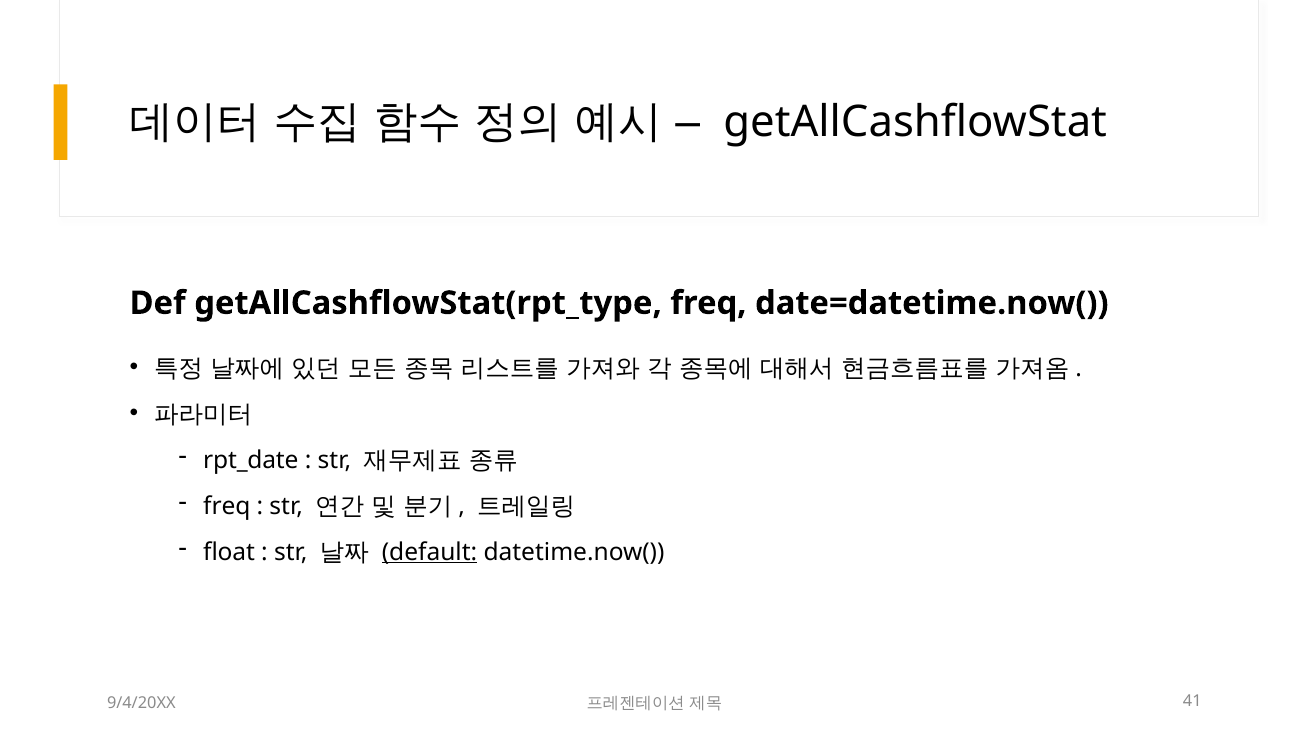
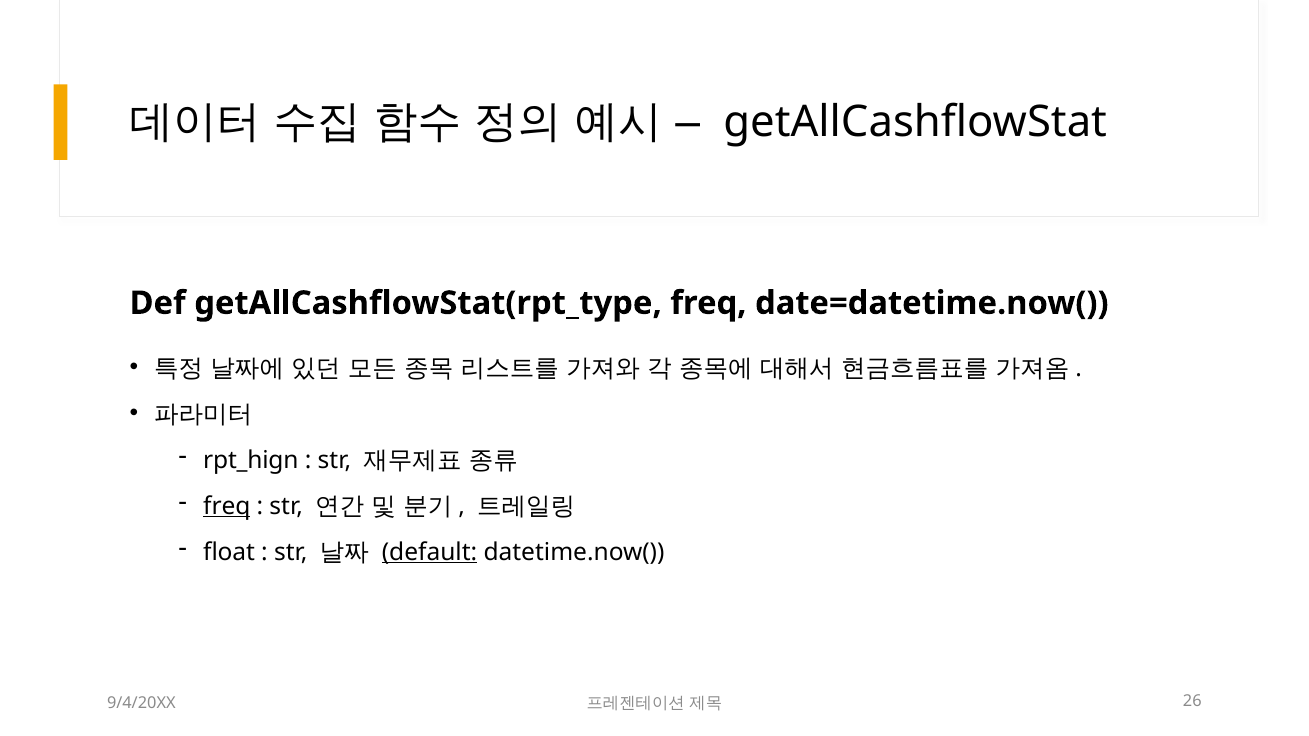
rpt_date: rpt_date -> rpt_hign
freq at (227, 506) underline: none -> present
41: 41 -> 26
